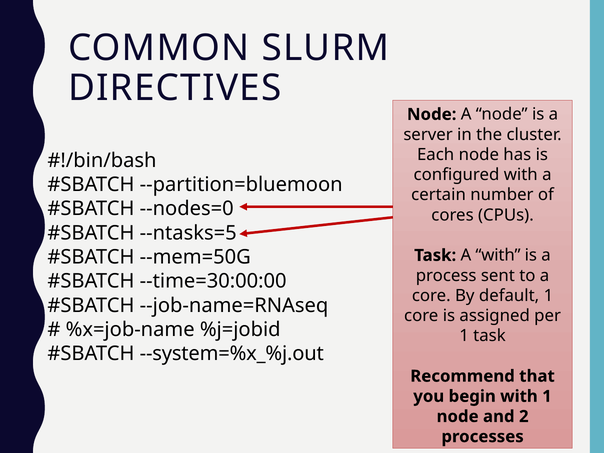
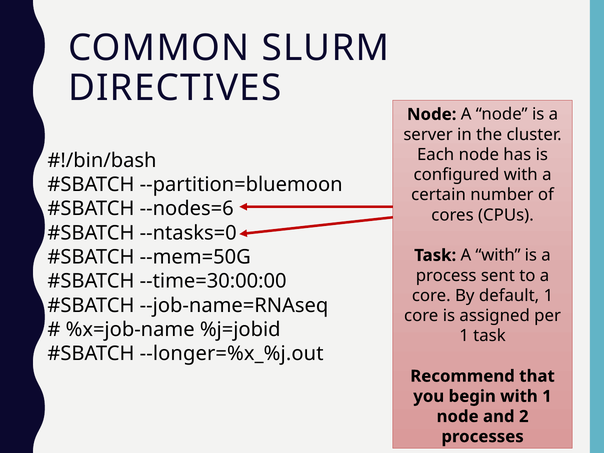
--nodes=0: --nodes=0 -> --nodes=6
--ntasks=5: --ntasks=5 -> --ntasks=0
--system=%x_%j.out: --system=%x_%j.out -> --longer=%x_%j.out
